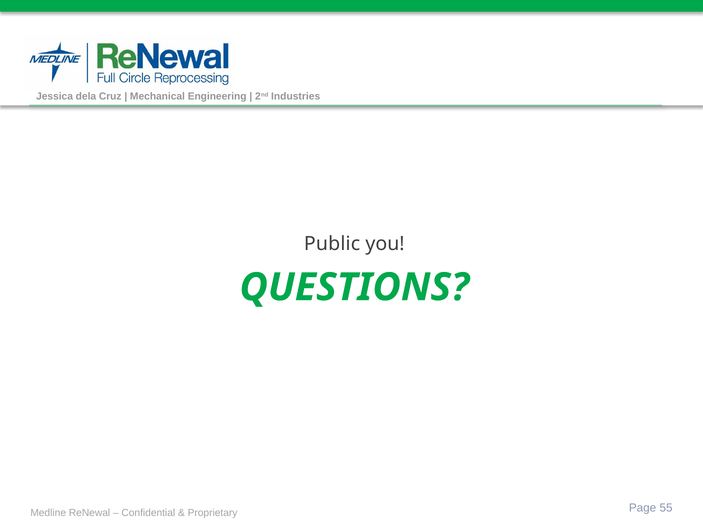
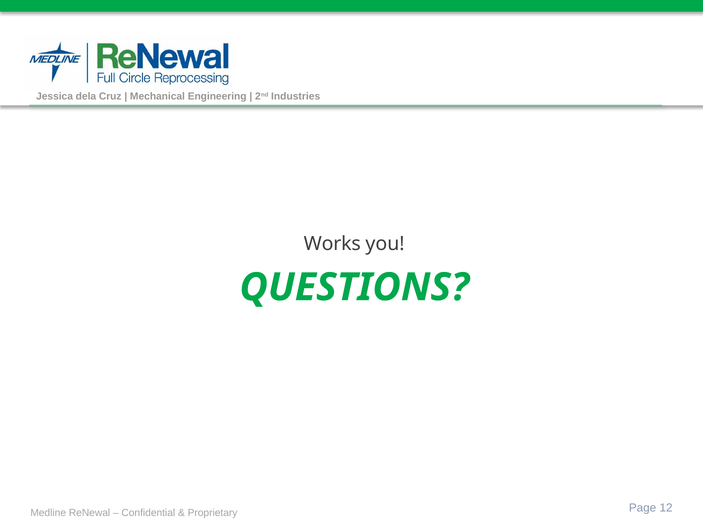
Public: Public -> Works
55: 55 -> 12
